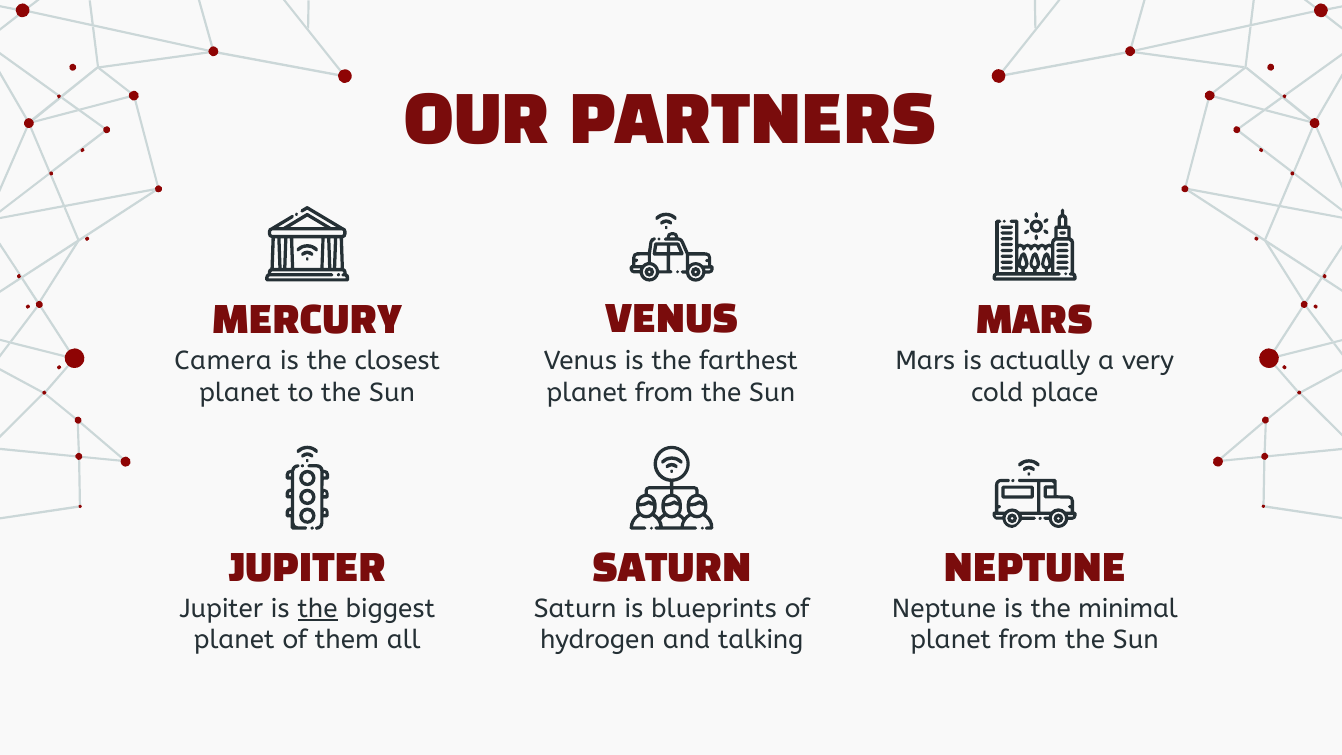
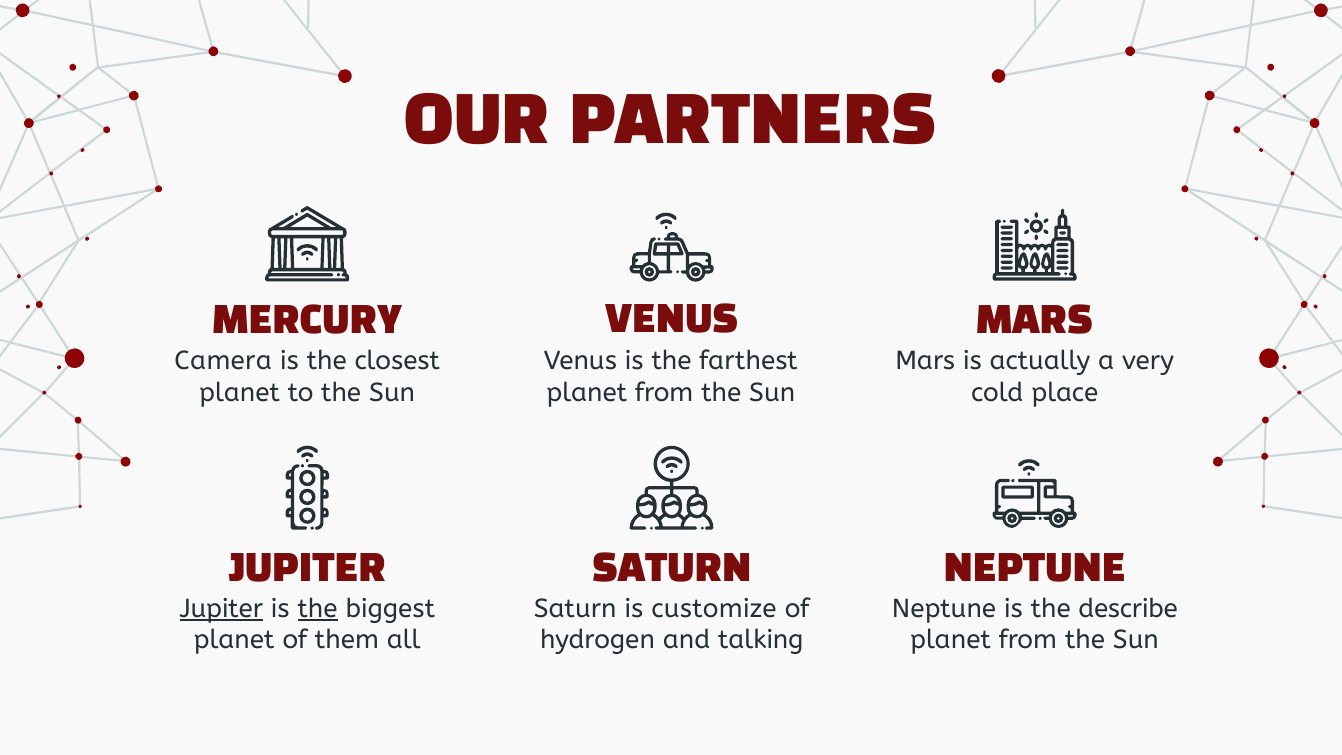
Jupiter at (221, 609) underline: none -> present
blueprints: blueprints -> customize
minimal: minimal -> describe
